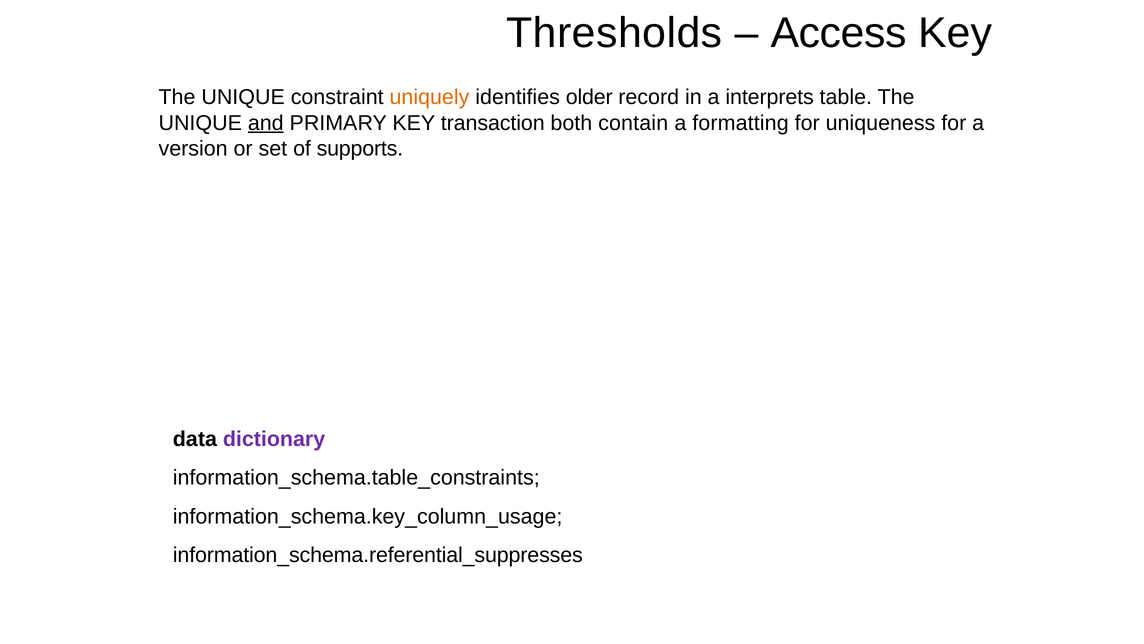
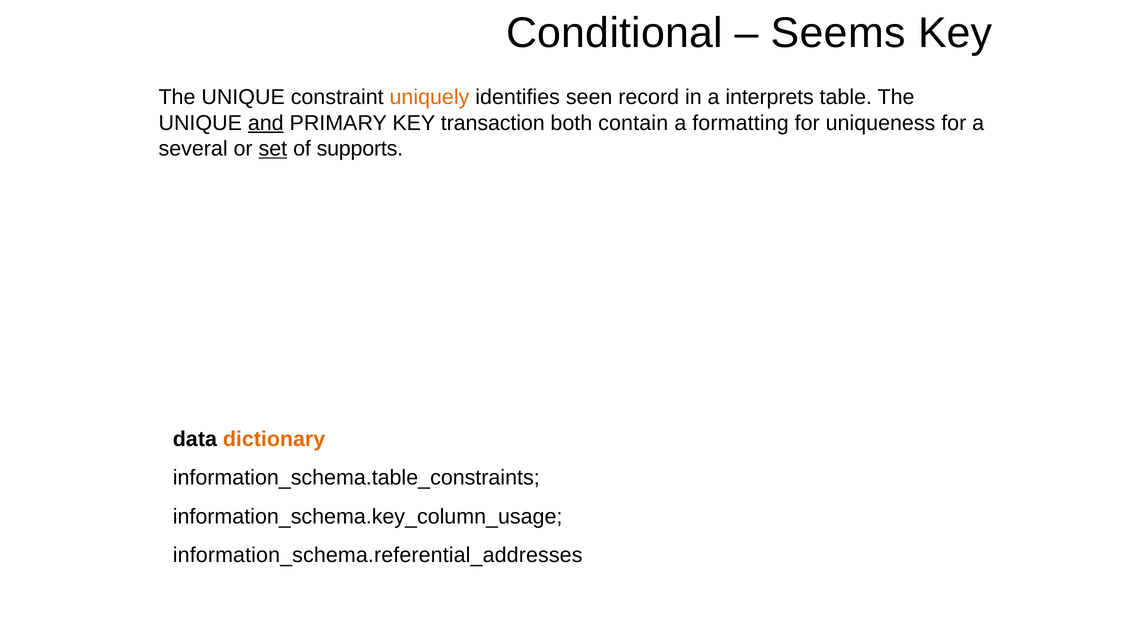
Thresholds: Thresholds -> Conditional
Access: Access -> Seems
older: older -> seen
version: version -> several
set underline: none -> present
dictionary colour: purple -> orange
information_schema.referential_suppresses: information_schema.referential_suppresses -> information_schema.referential_addresses
